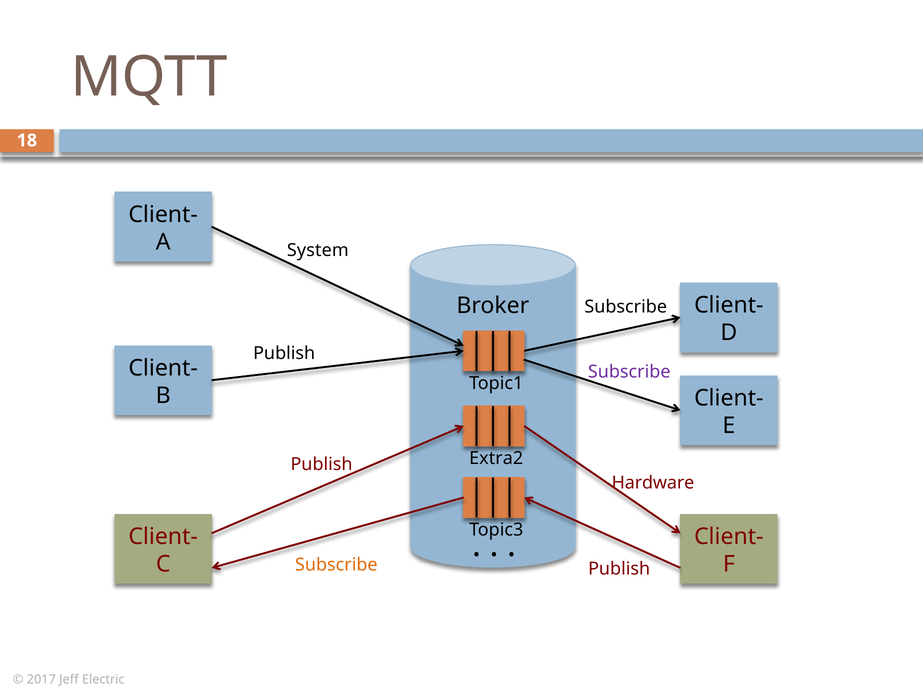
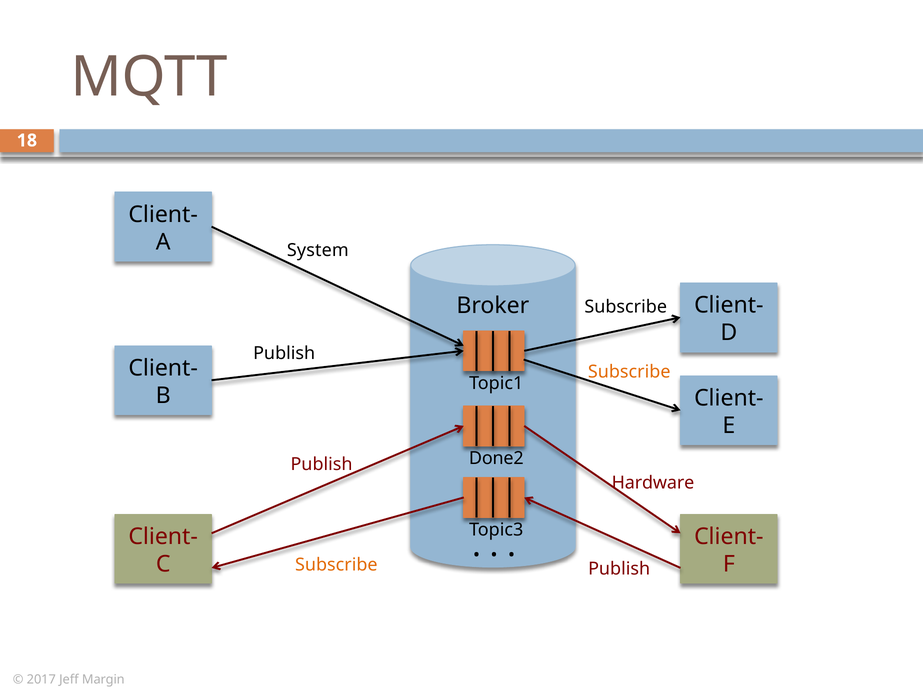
Subscribe at (629, 372) colour: purple -> orange
Extra2: Extra2 -> Done2
Electric: Electric -> Margin
